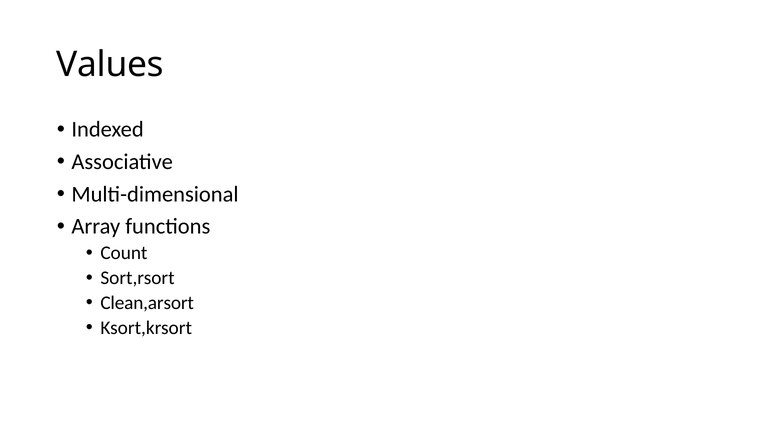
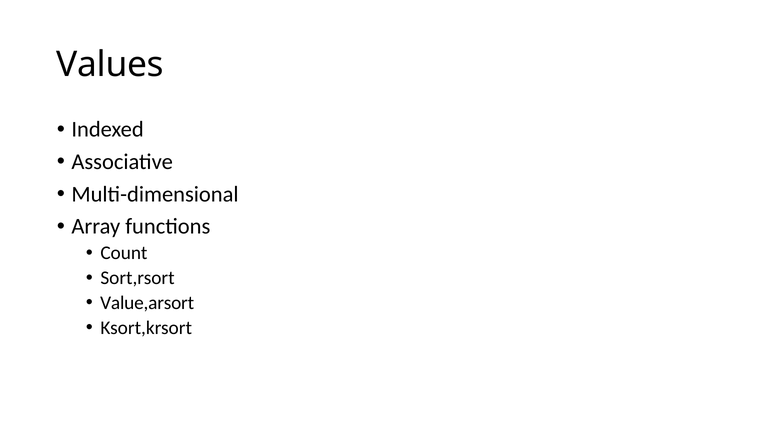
Clean,arsort: Clean,arsort -> Value,arsort
